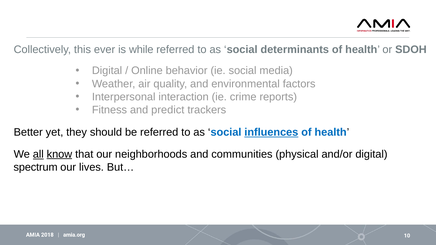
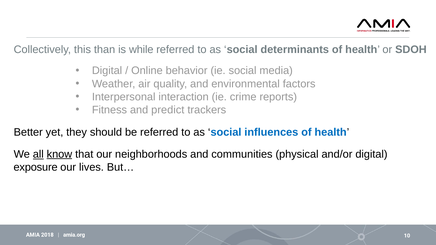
ever: ever -> than
influences underline: present -> none
spectrum: spectrum -> exposure
